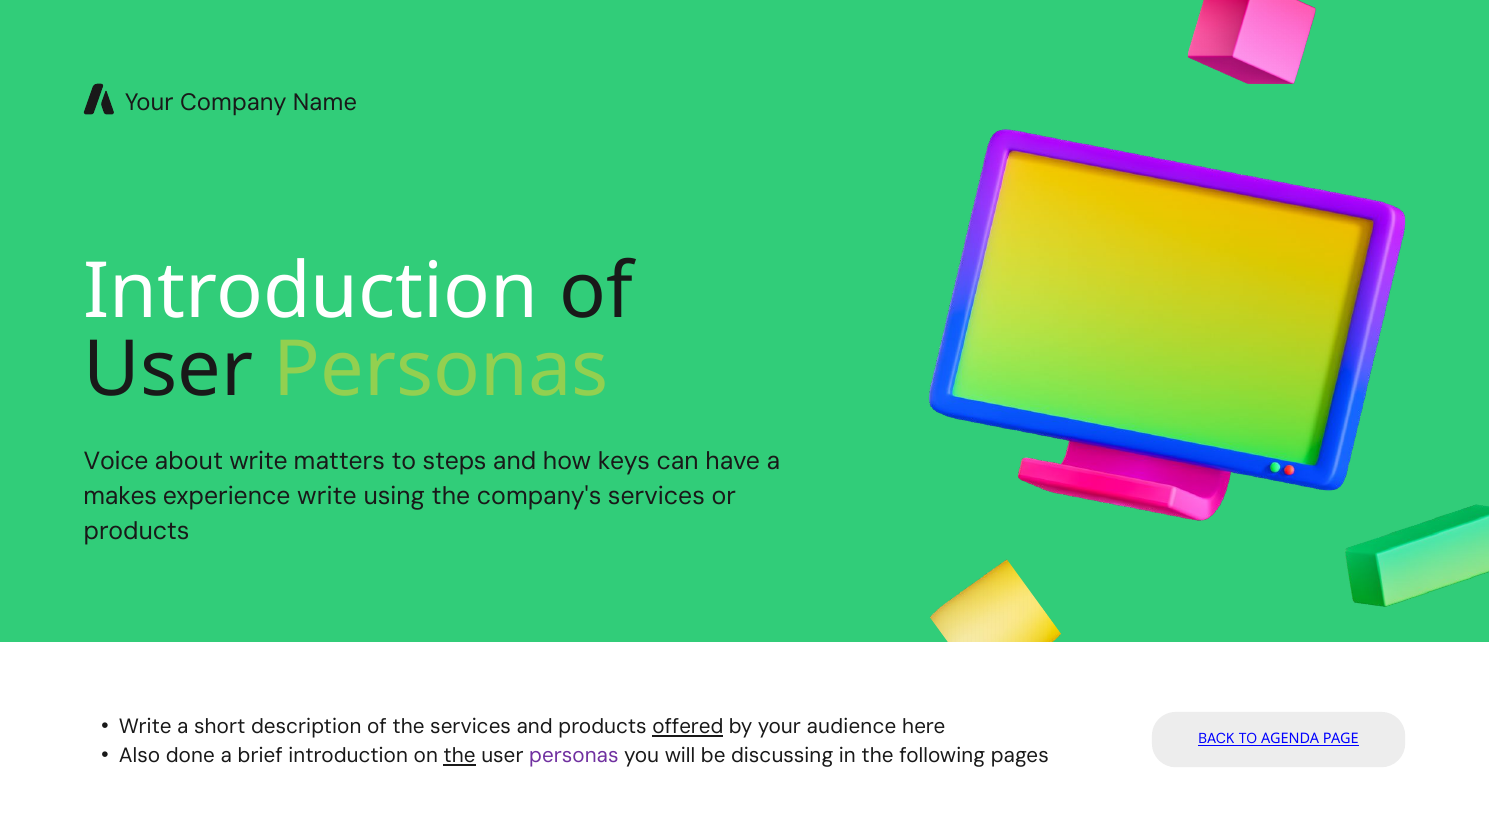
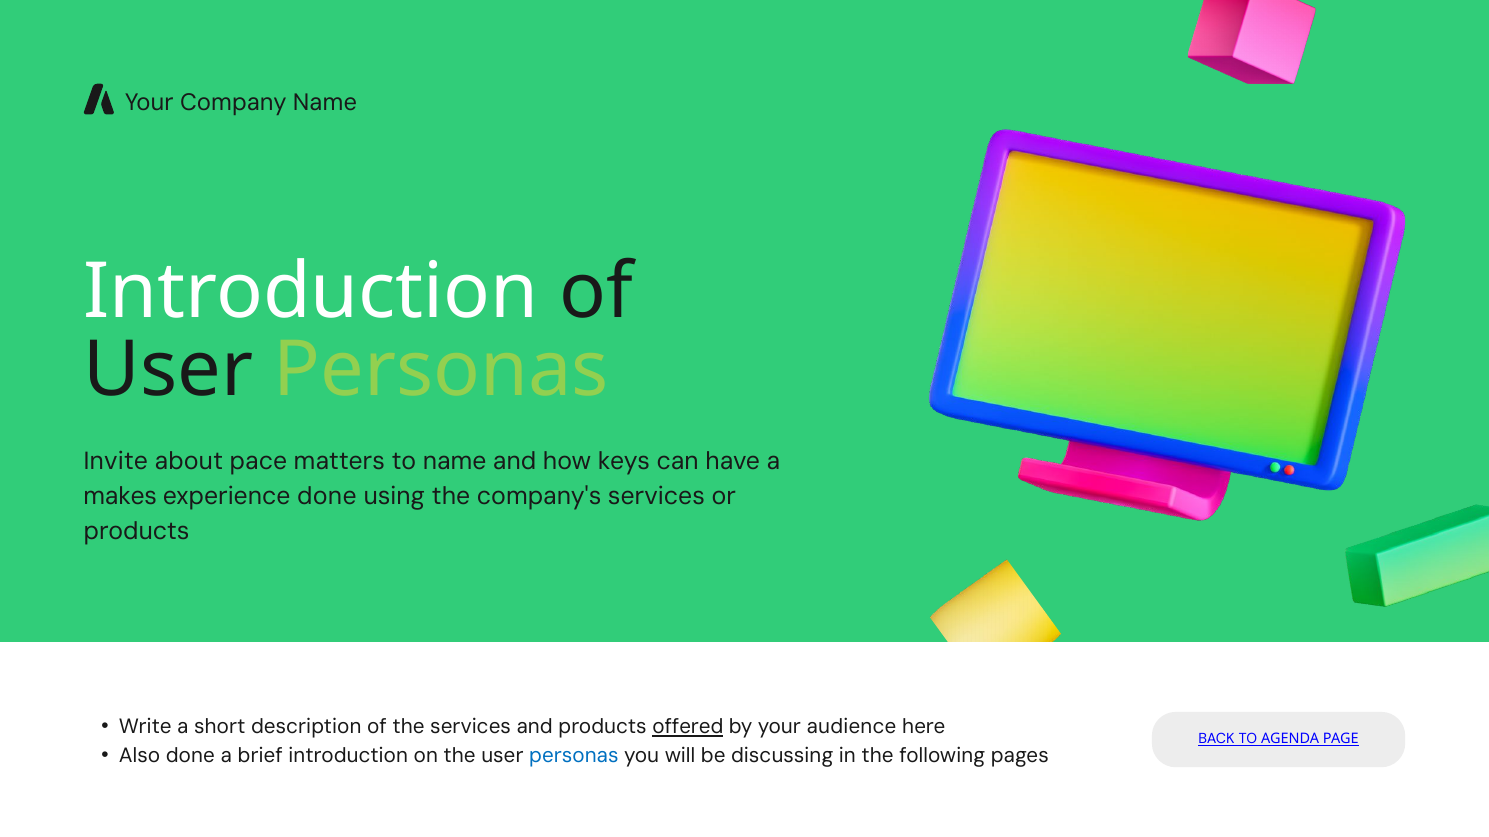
Voice: Voice -> Invite
about write: write -> pace
to steps: steps -> name
experience write: write -> done
the at (460, 757) underline: present -> none
personas at (574, 757) colour: purple -> blue
